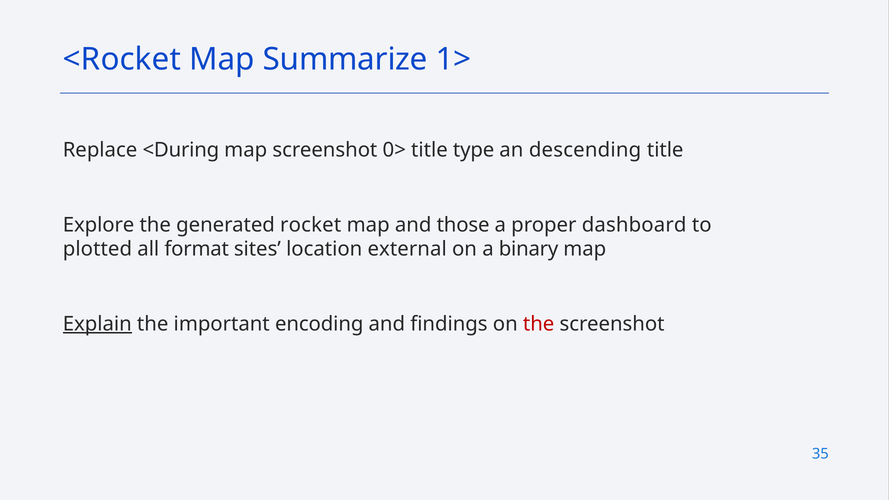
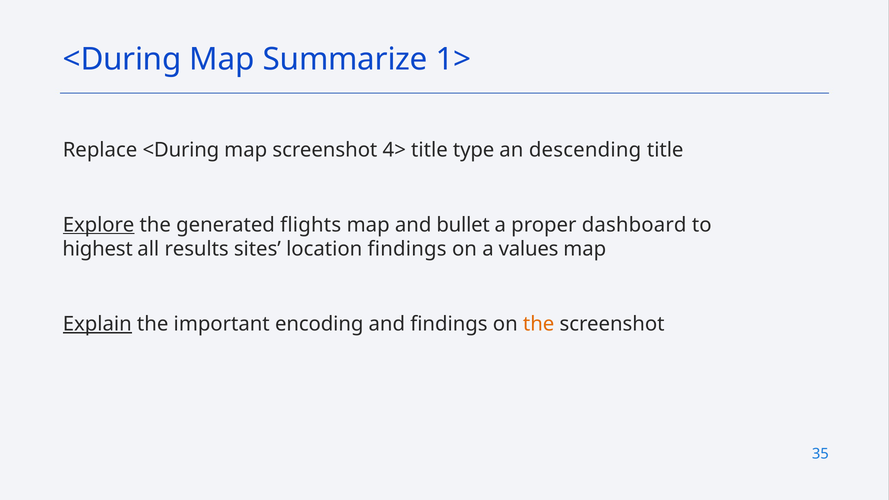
<Rocket at (122, 59): <Rocket -> <During
0>: 0> -> 4>
Explore underline: none -> present
rocket: rocket -> flights
those: those -> bullet
plotted: plotted -> highest
format: format -> results
location external: external -> findings
binary: binary -> values
the at (539, 324) colour: red -> orange
